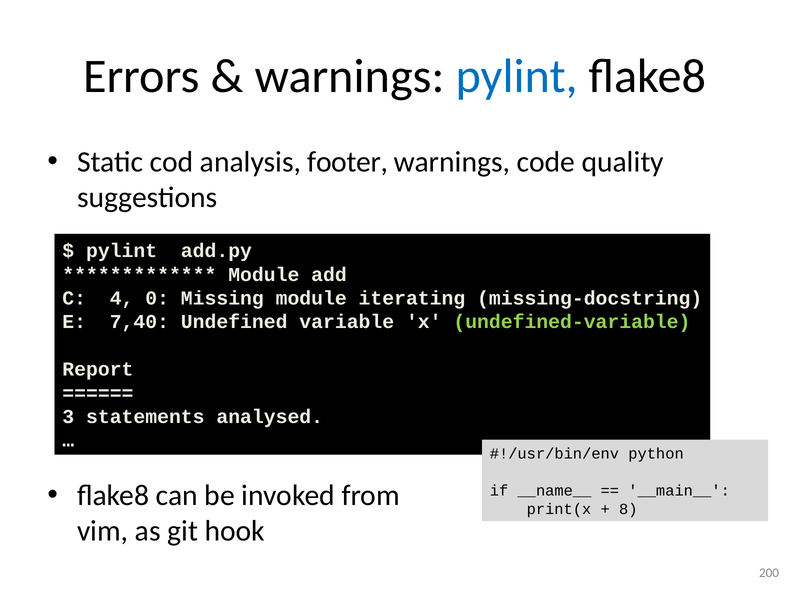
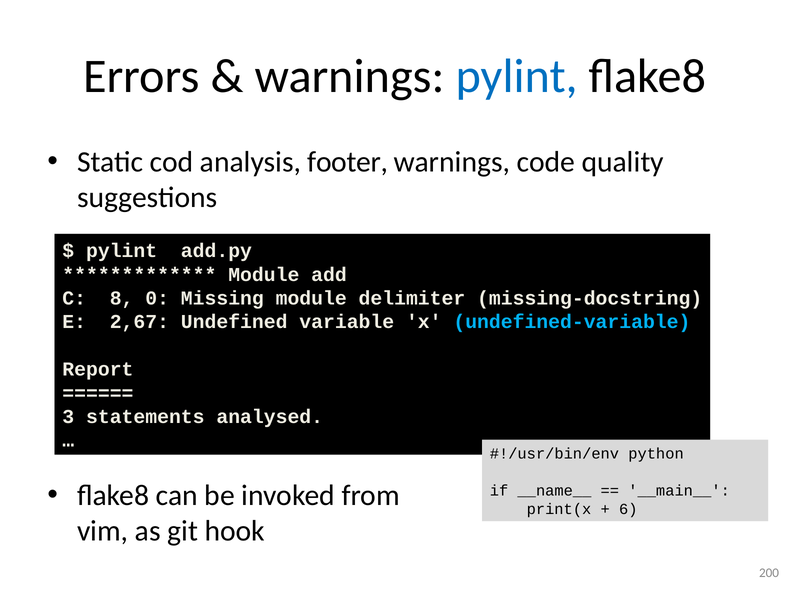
4: 4 -> 8
iterating: iterating -> delimiter
7,40: 7,40 -> 2,67
undefined-variable colour: light green -> light blue
8: 8 -> 6
